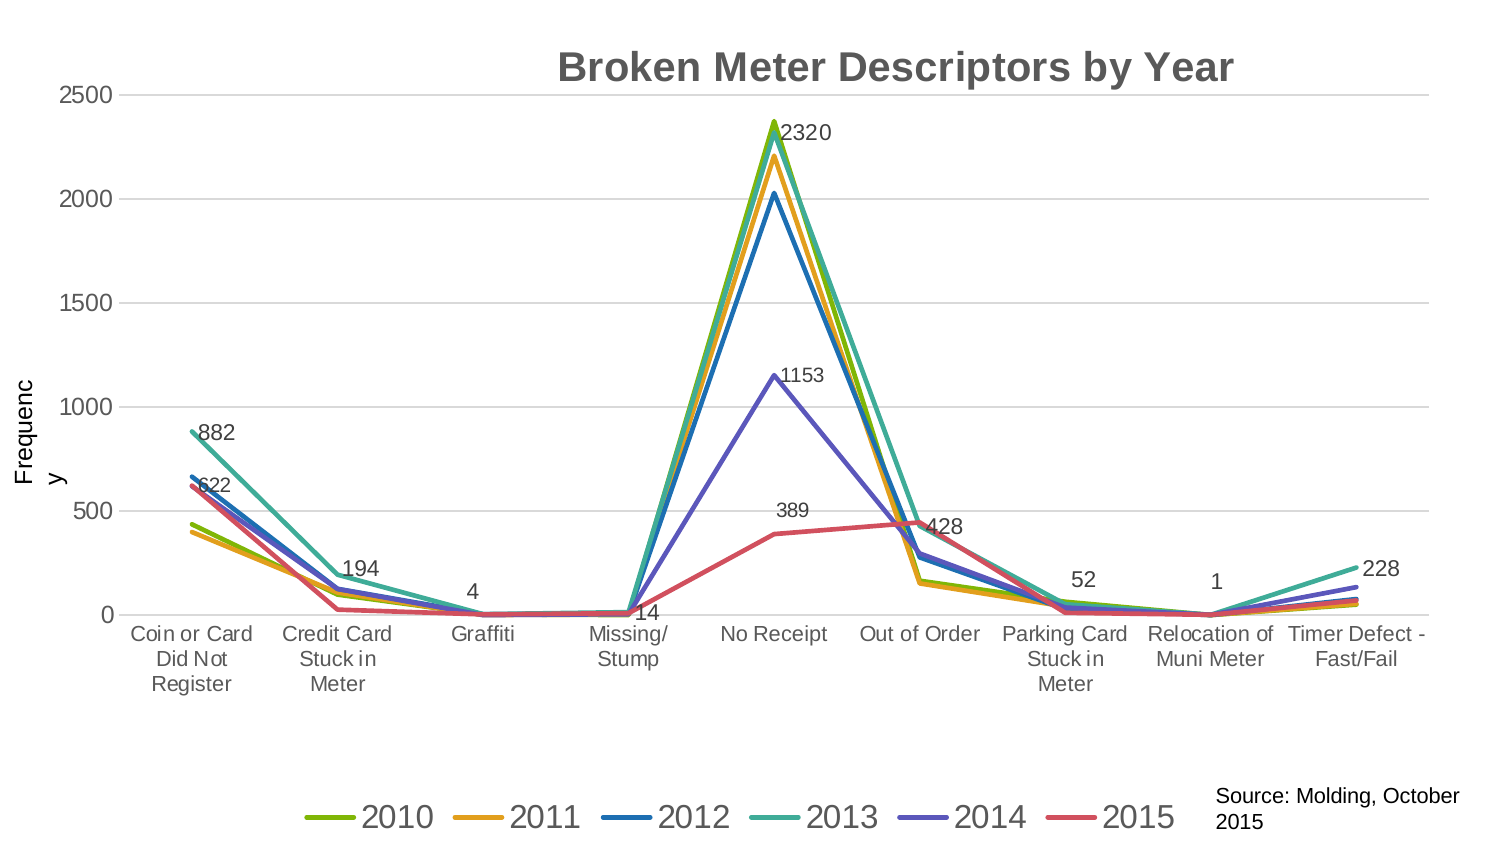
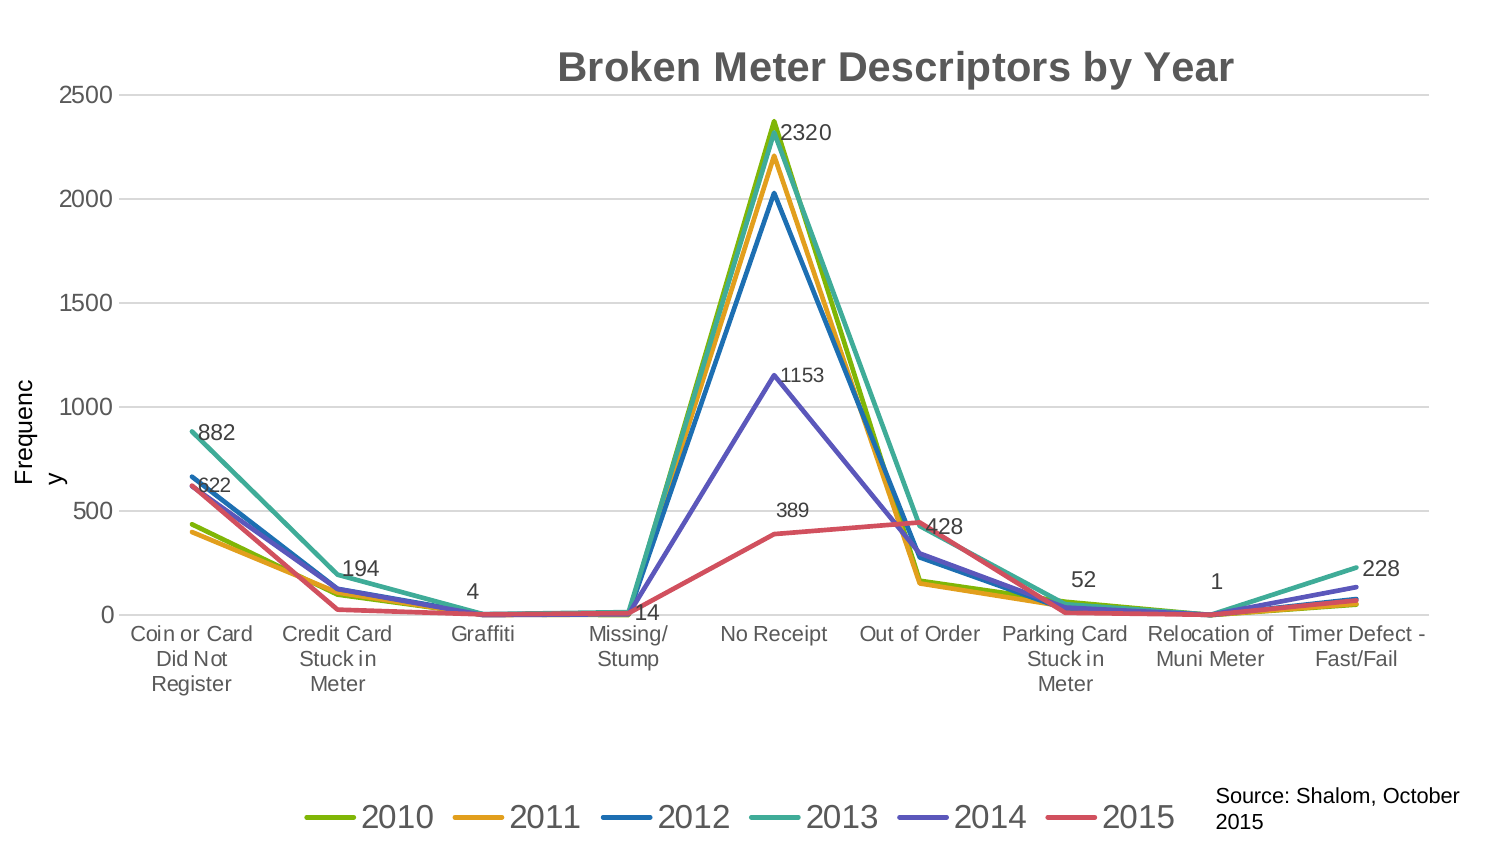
Molding: Molding -> Shalom
